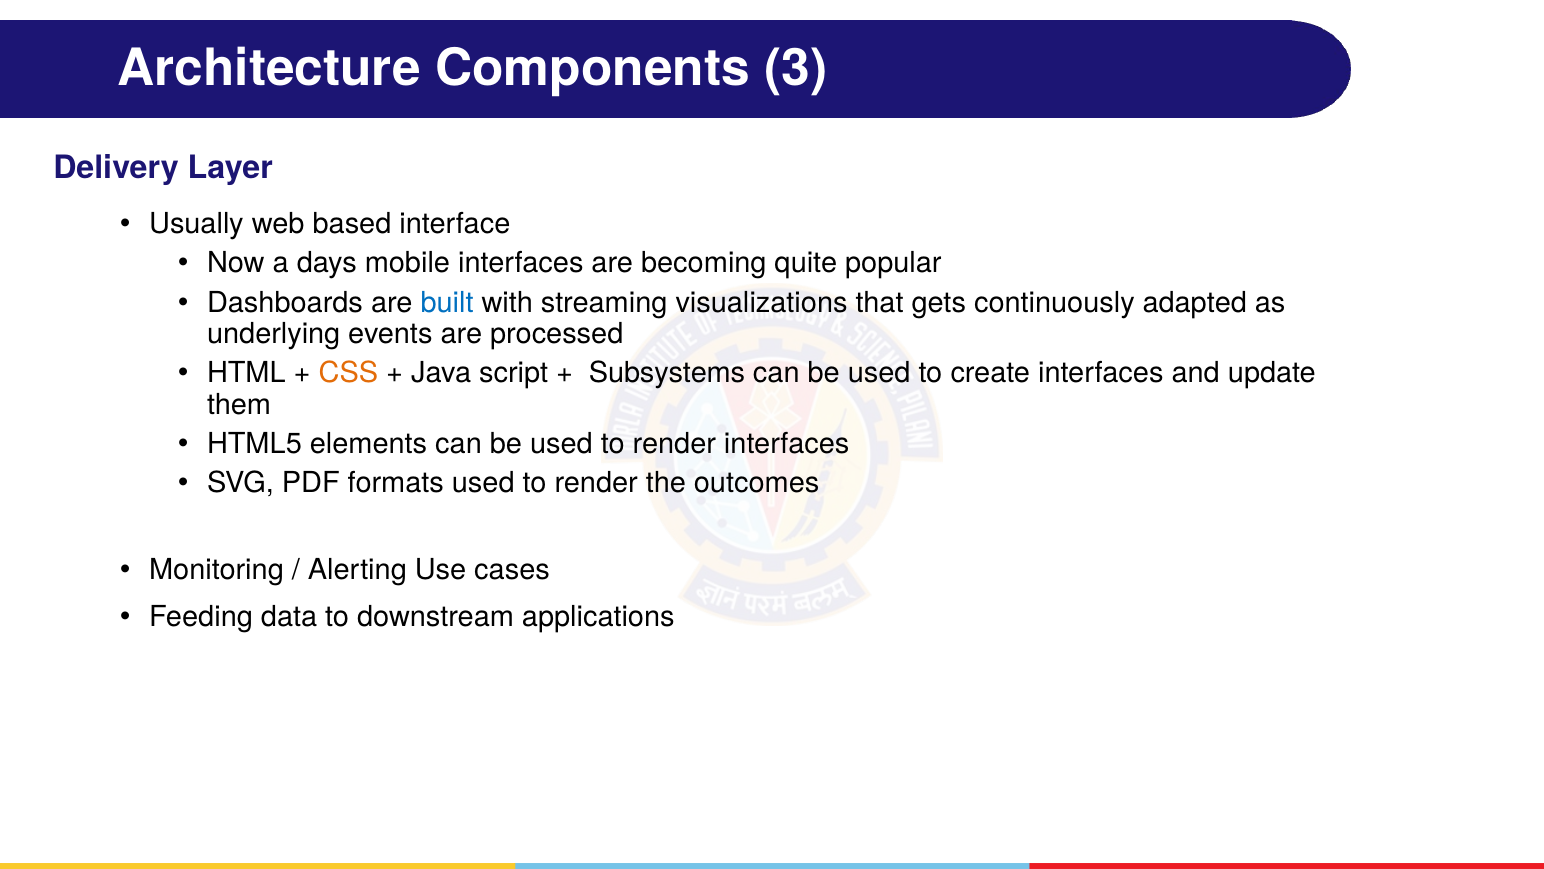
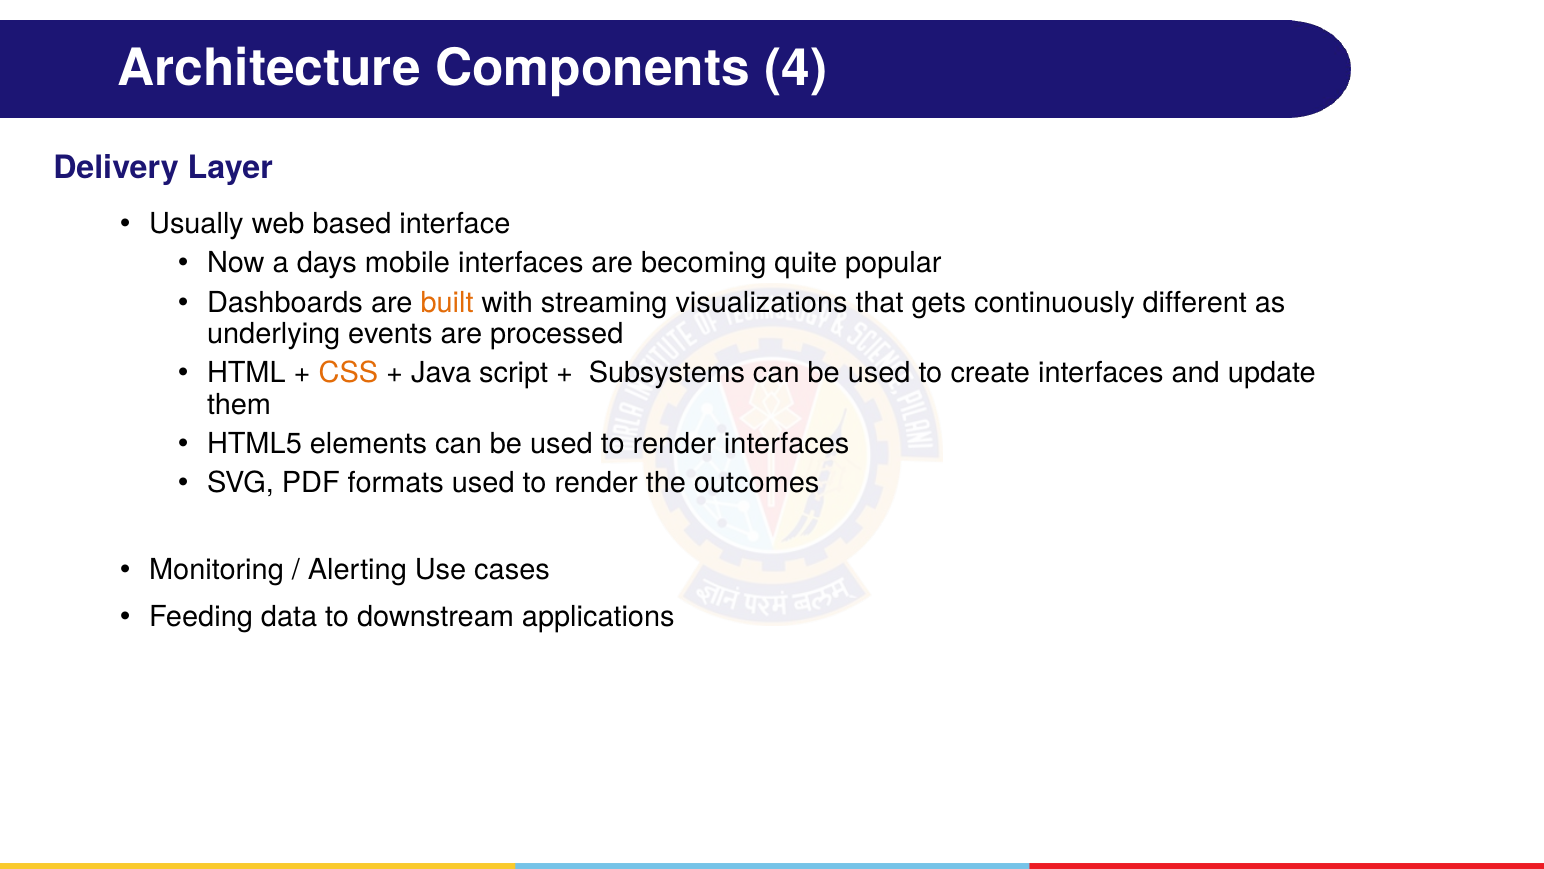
3: 3 -> 4
built colour: blue -> orange
adapted: adapted -> different
